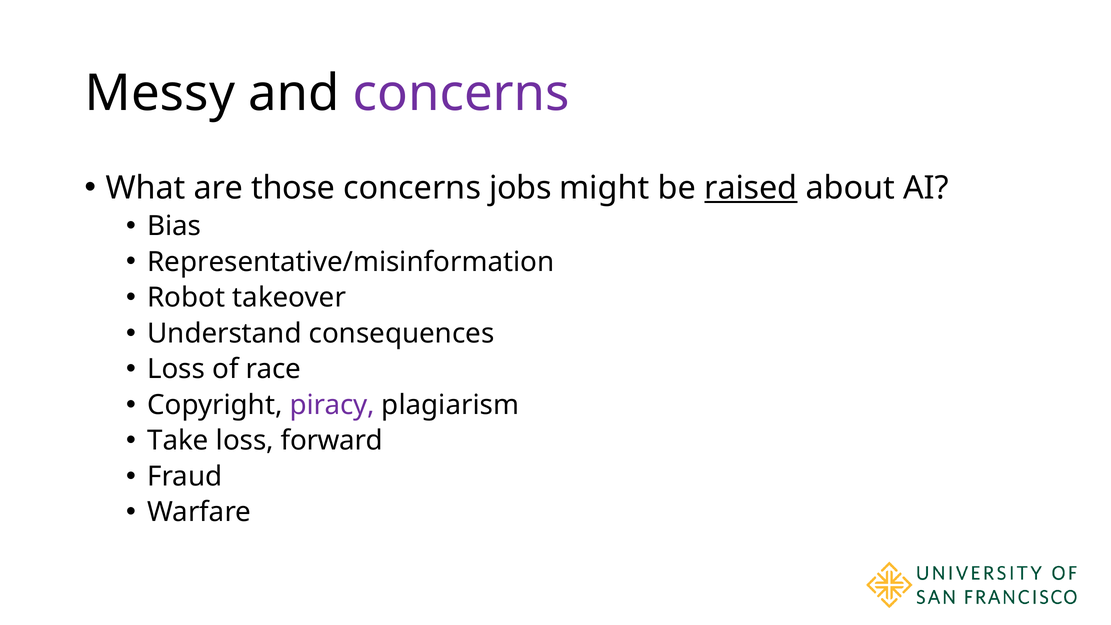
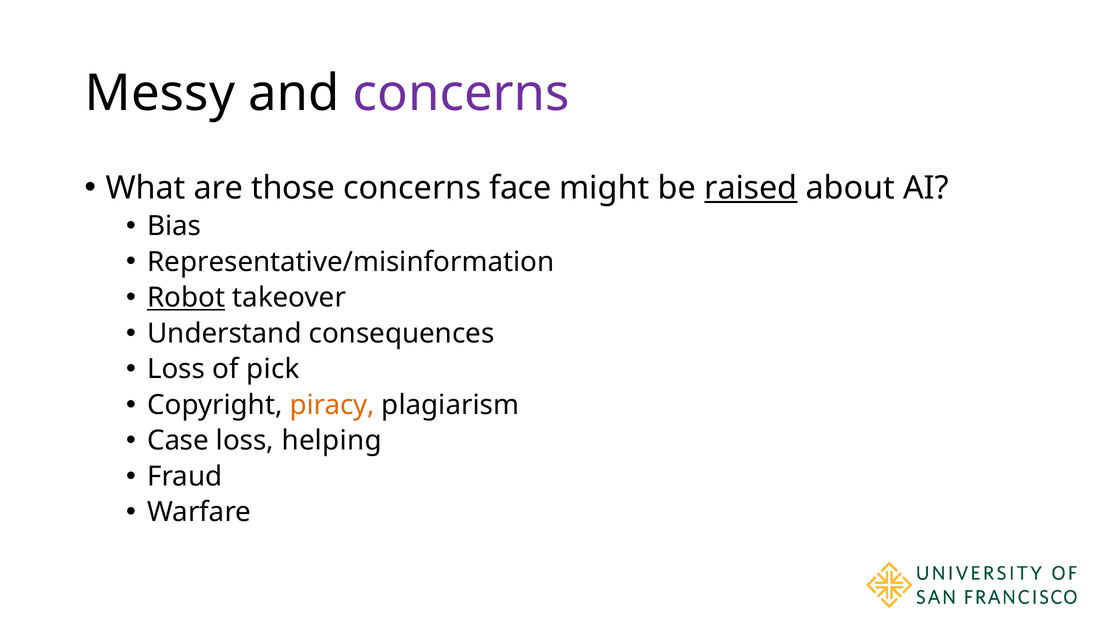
jobs: jobs -> face
Robot underline: none -> present
race: race -> pick
piracy colour: purple -> orange
Take: Take -> Case
forward: forward -> helping
